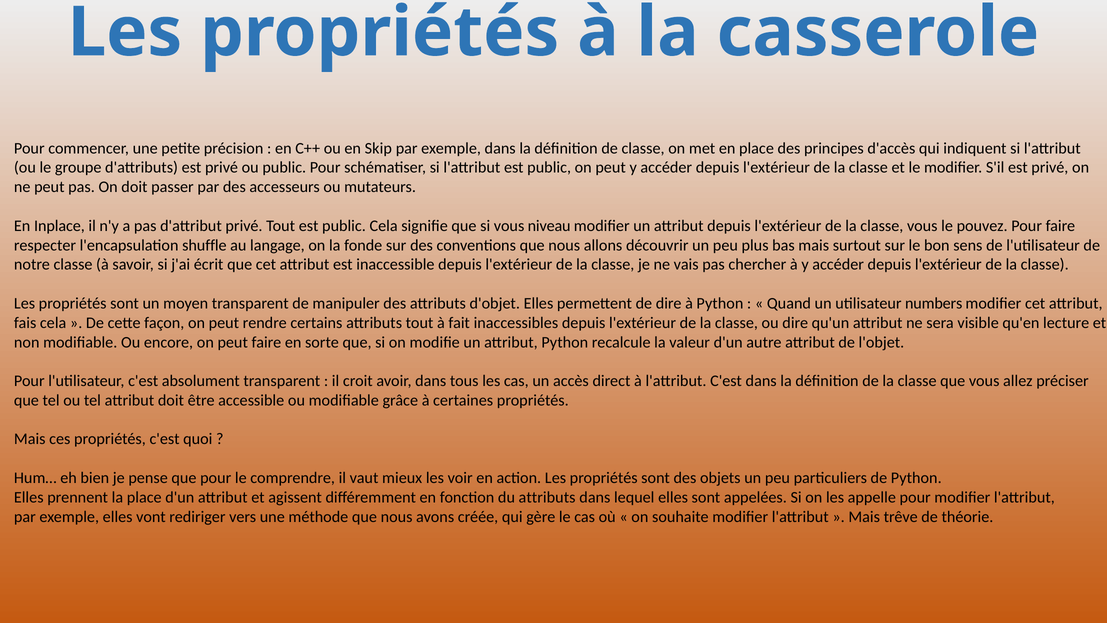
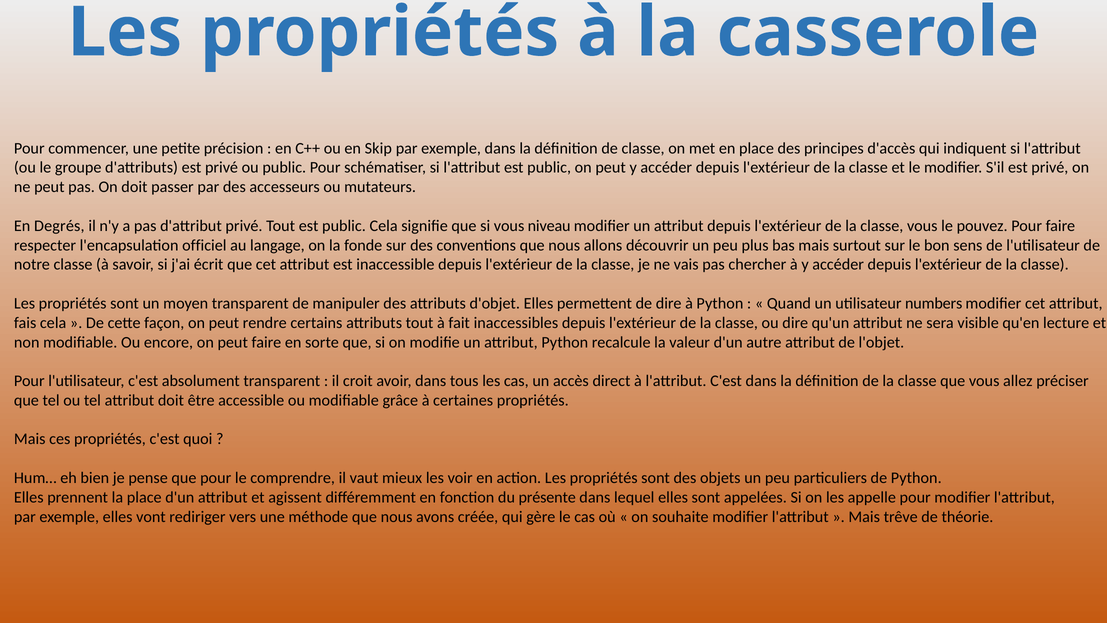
Inplace: Inplace -> Degrés
shuffle: shuffle -> officiel
du attributs: attributs -> présente
